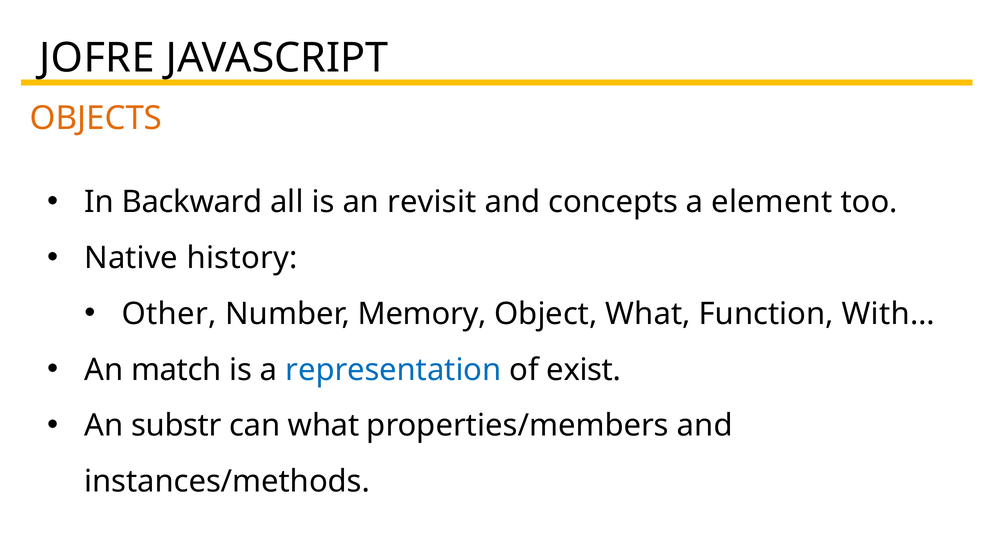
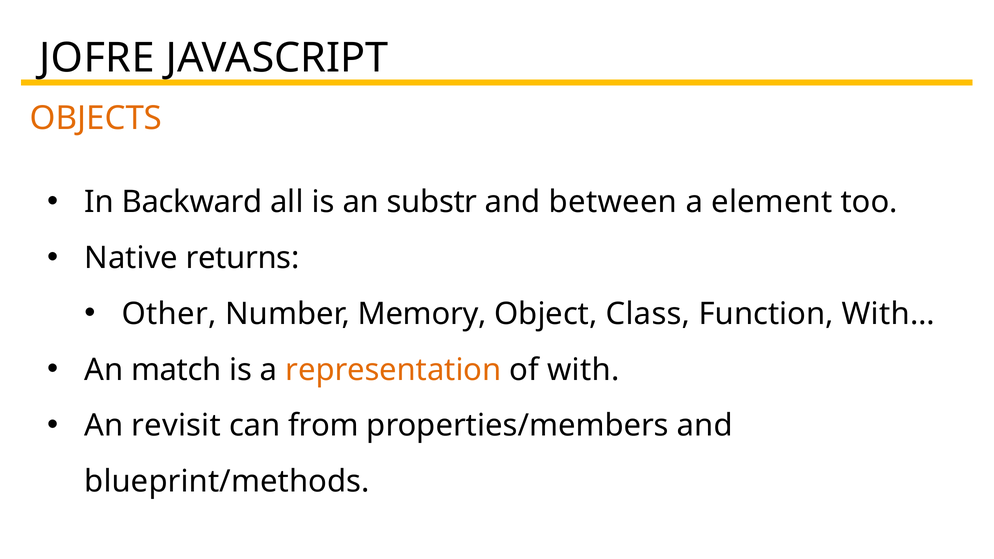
revisit: revisit -> substr
concepts: concepts -> between
history: history -> returns
Object What: What -> Class
representation colour: blue -> orange
exist: exist -> with
substr: substr -> revisit
can what: what -> from
instances/methods: instances/methods -> blueprint/methods
